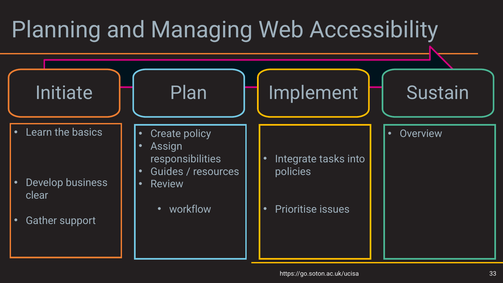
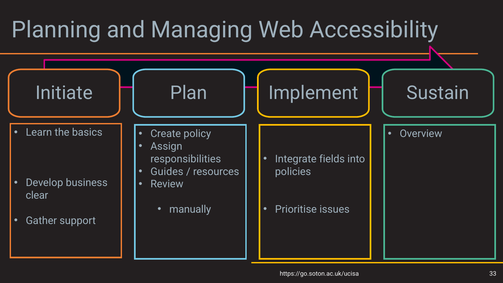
Integrate tasks: tasks -> fields
workflow: workflow -> manually
